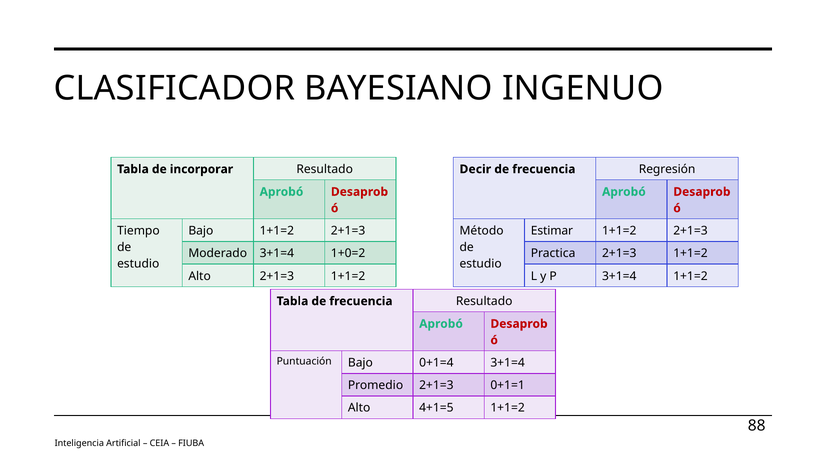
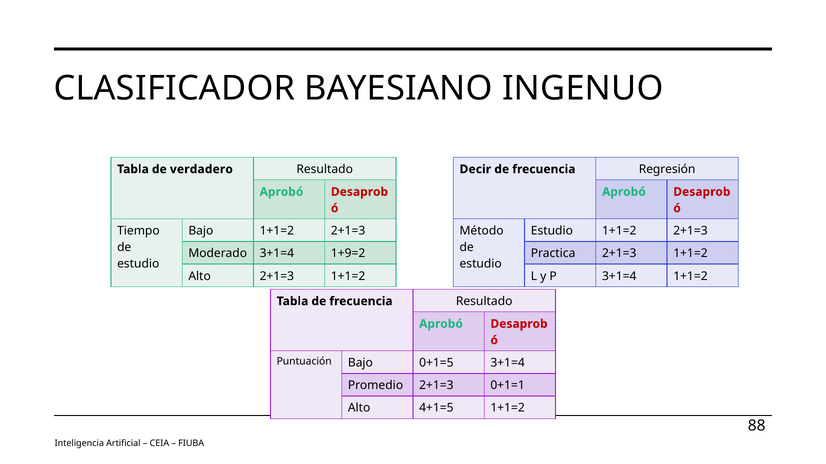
incorporar: incorporar -> verdadero
Estimar at (552, 231): Estimar -> Estudio
1+0=2: 1+0=2 -> 1+9=2
0+1=4: 0+1=4 -> 0+1=5
